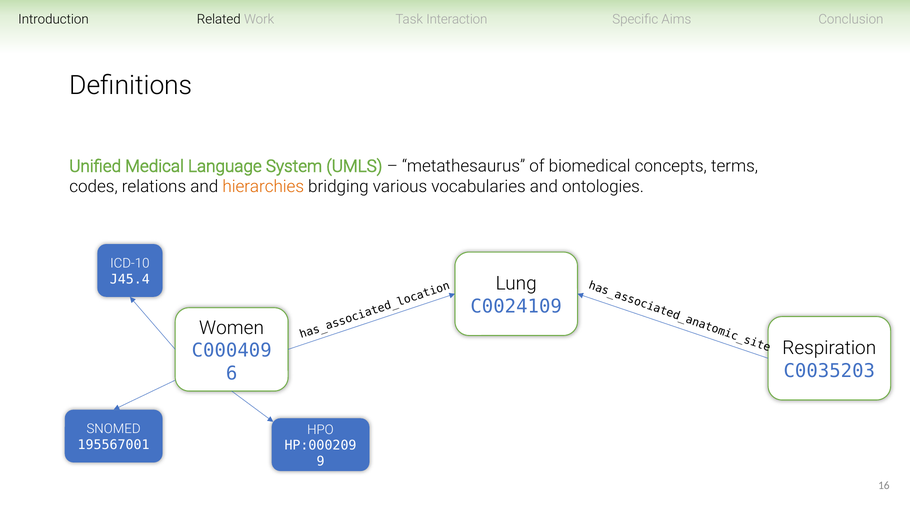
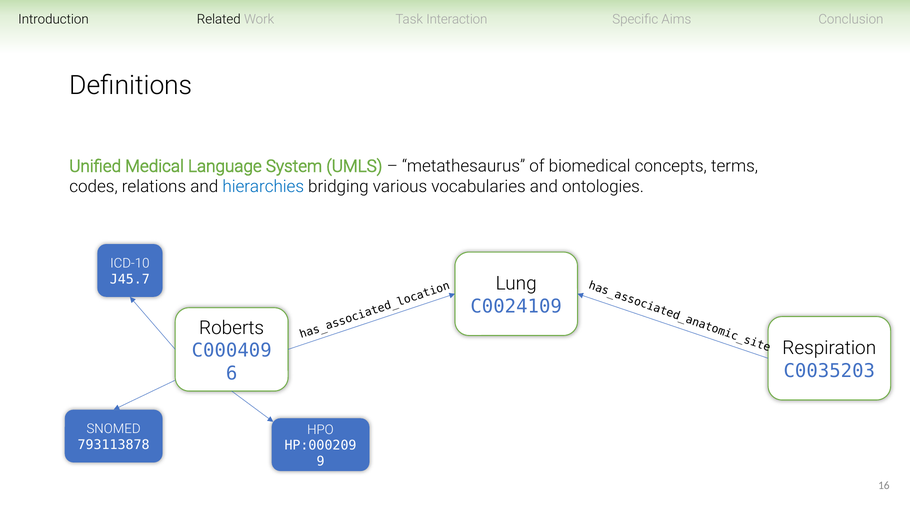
hierarchies colour: orange -> blue
J45.4: J45.4 -> J45.7
Women: Women -> Roberts
195567001: 195567001 -> 793113878
